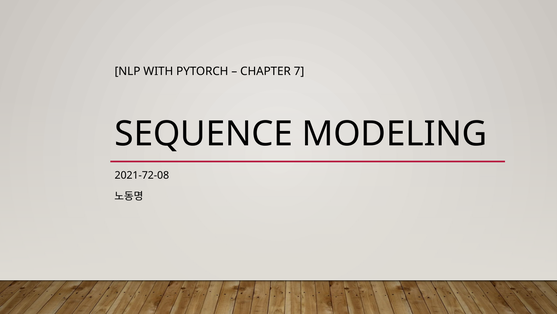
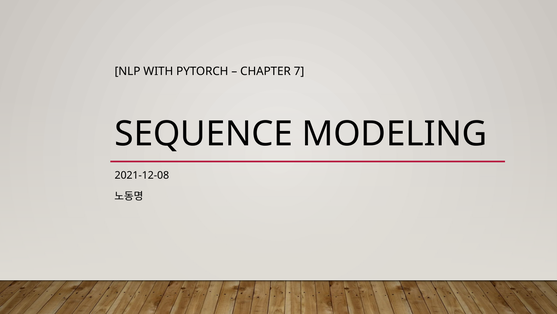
2021-72-08: 2021-72-08 -> 2021-12-08
